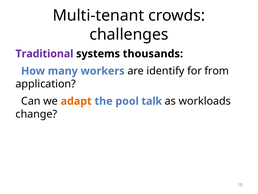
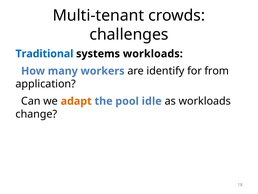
Traditional colour: purple -> blue
systems thousands: thousands -> workloads
talk: talk -> idle
